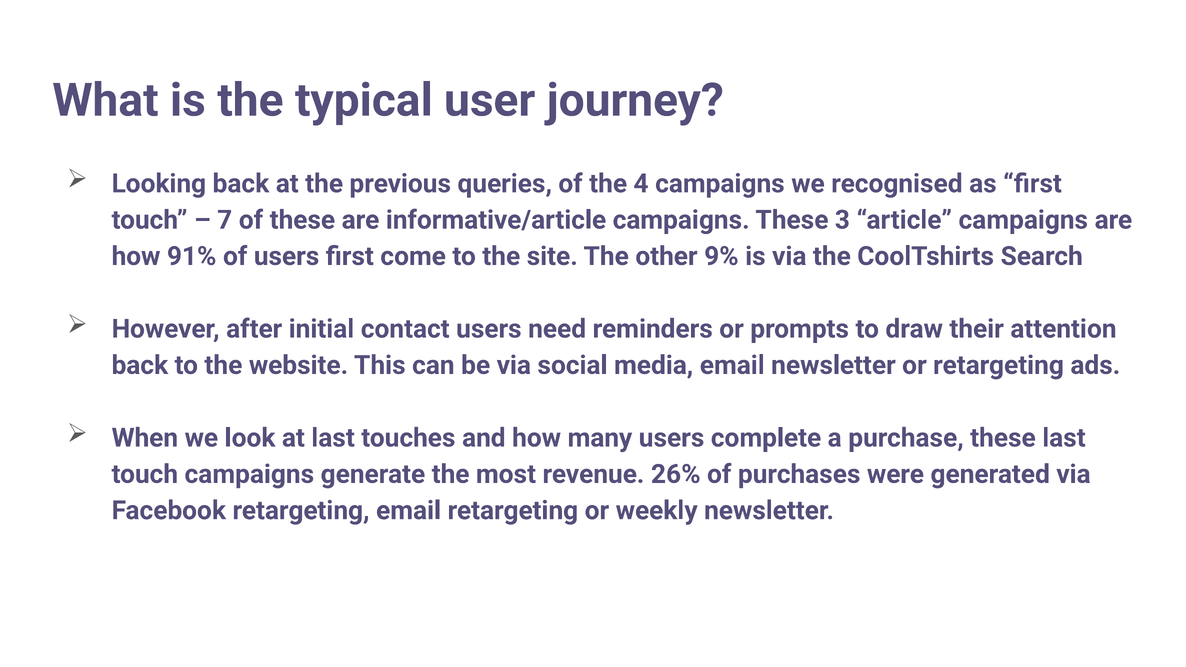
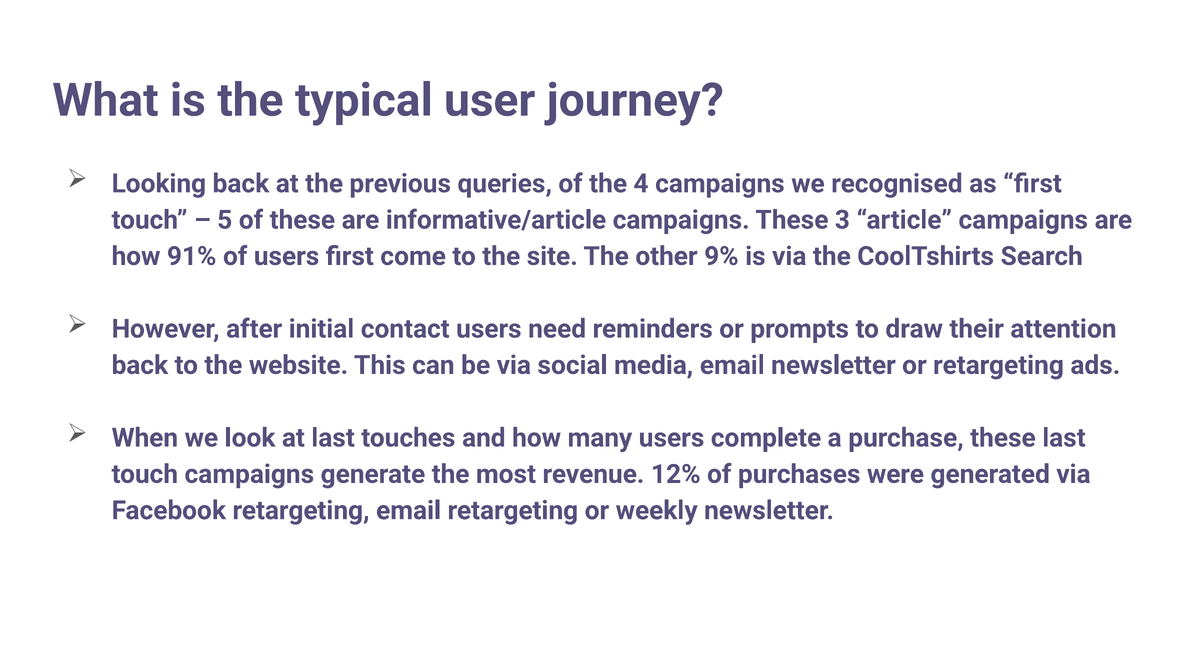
7: 7 -> 5
26%: 26% -> 12%
